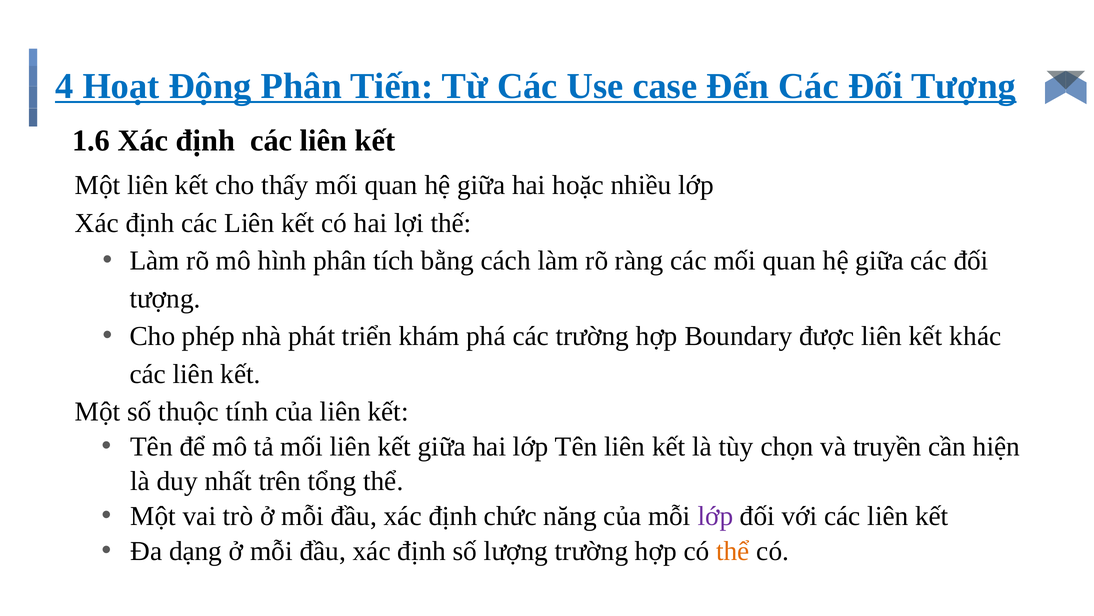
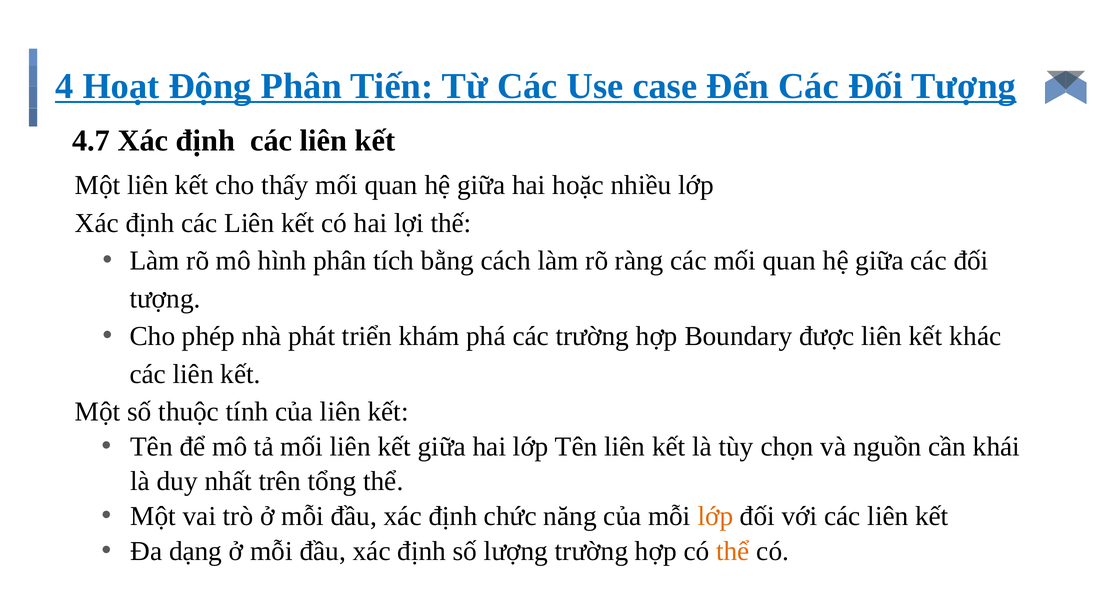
1.6: 1.6 -> 4.7
truyền: truyền -> nguồn
hiện: hiện -> khái
lớp at (715, 516) colour: purple -> orange
